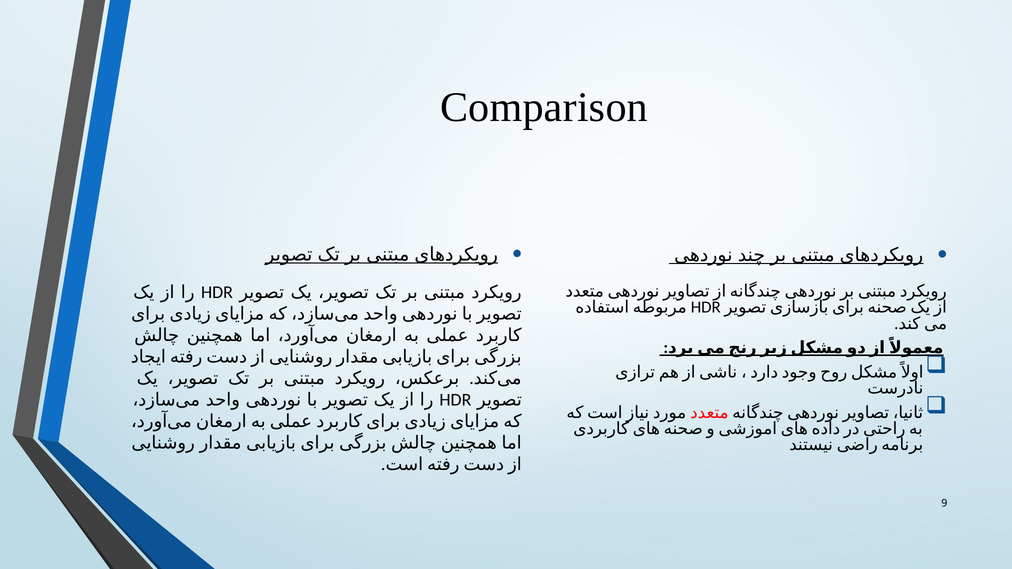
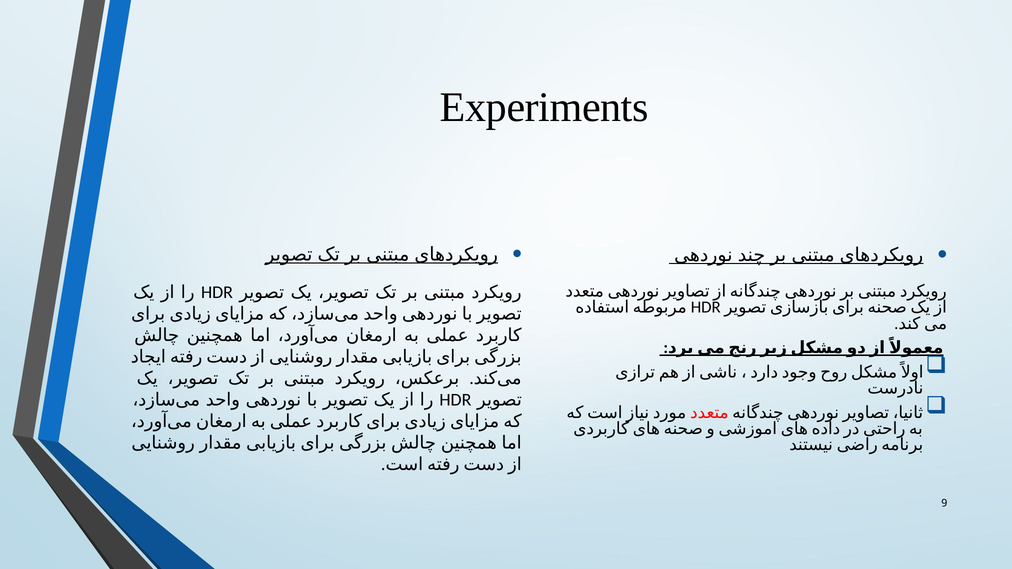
Comparison: Comparison -> Experiments
